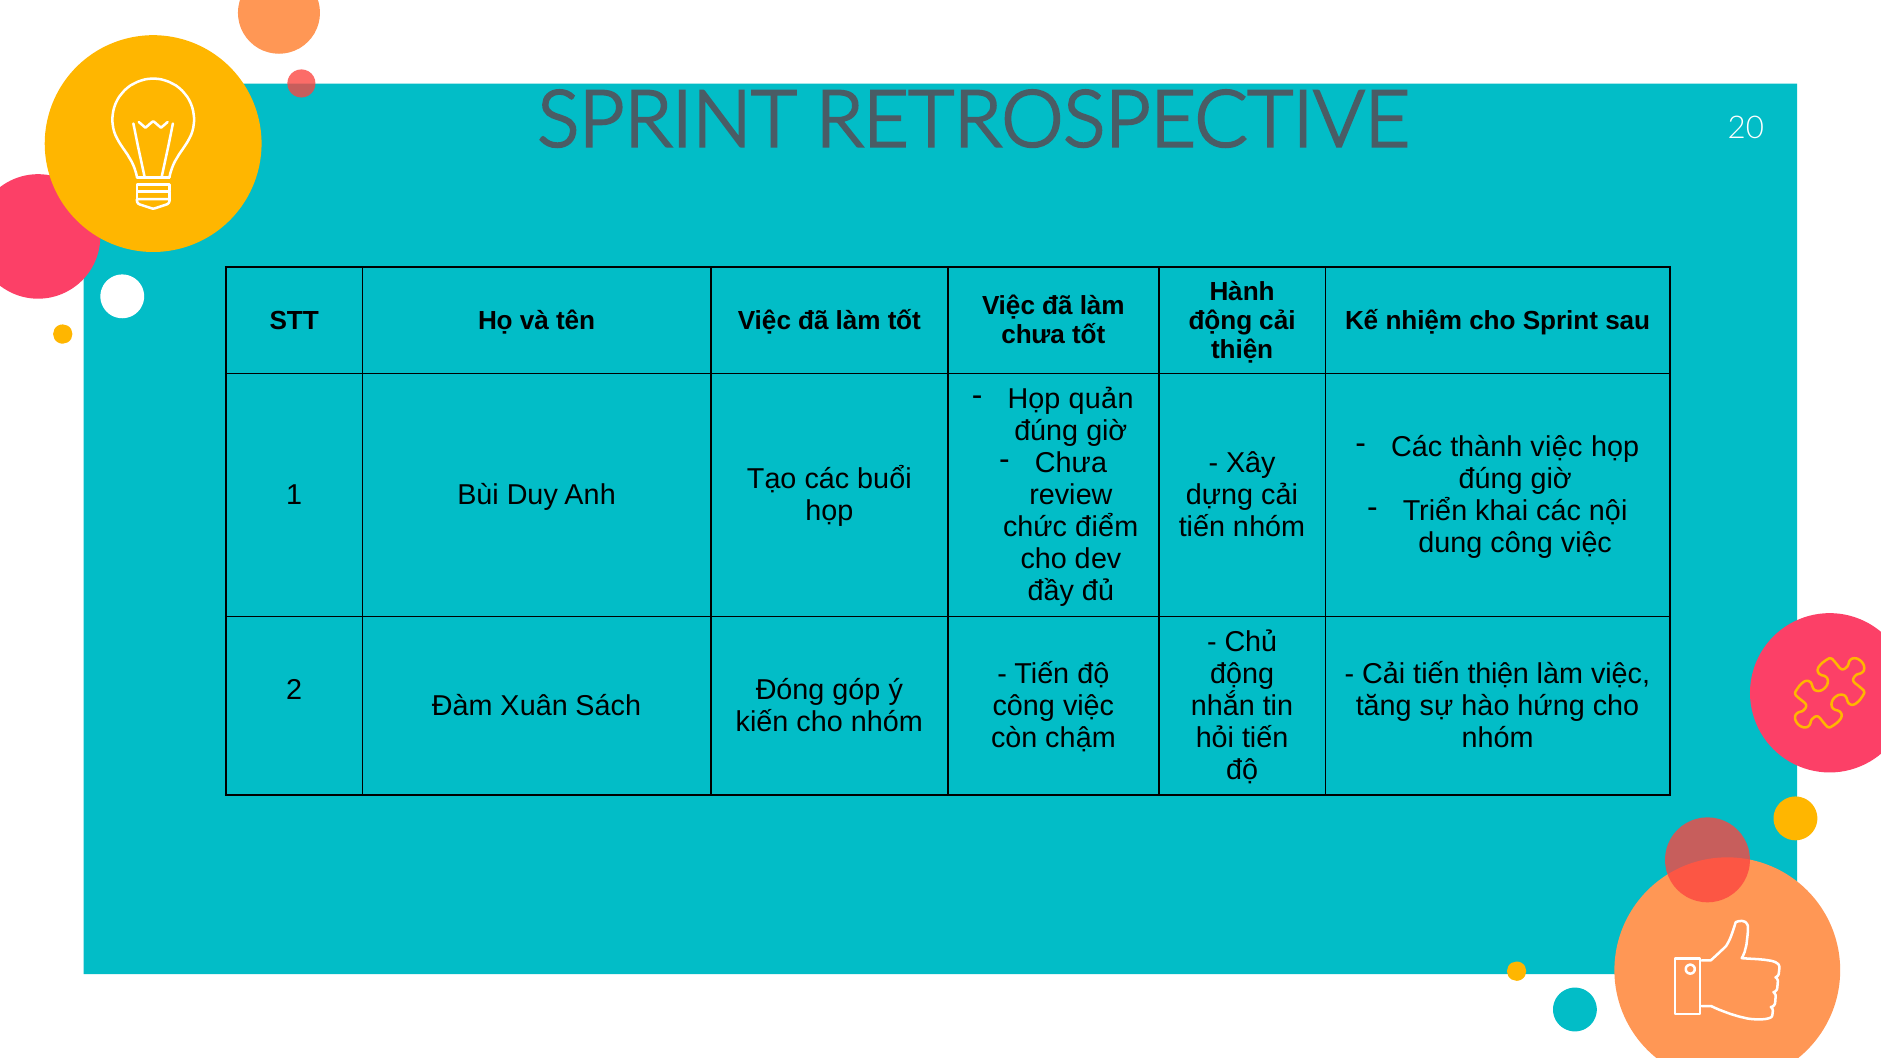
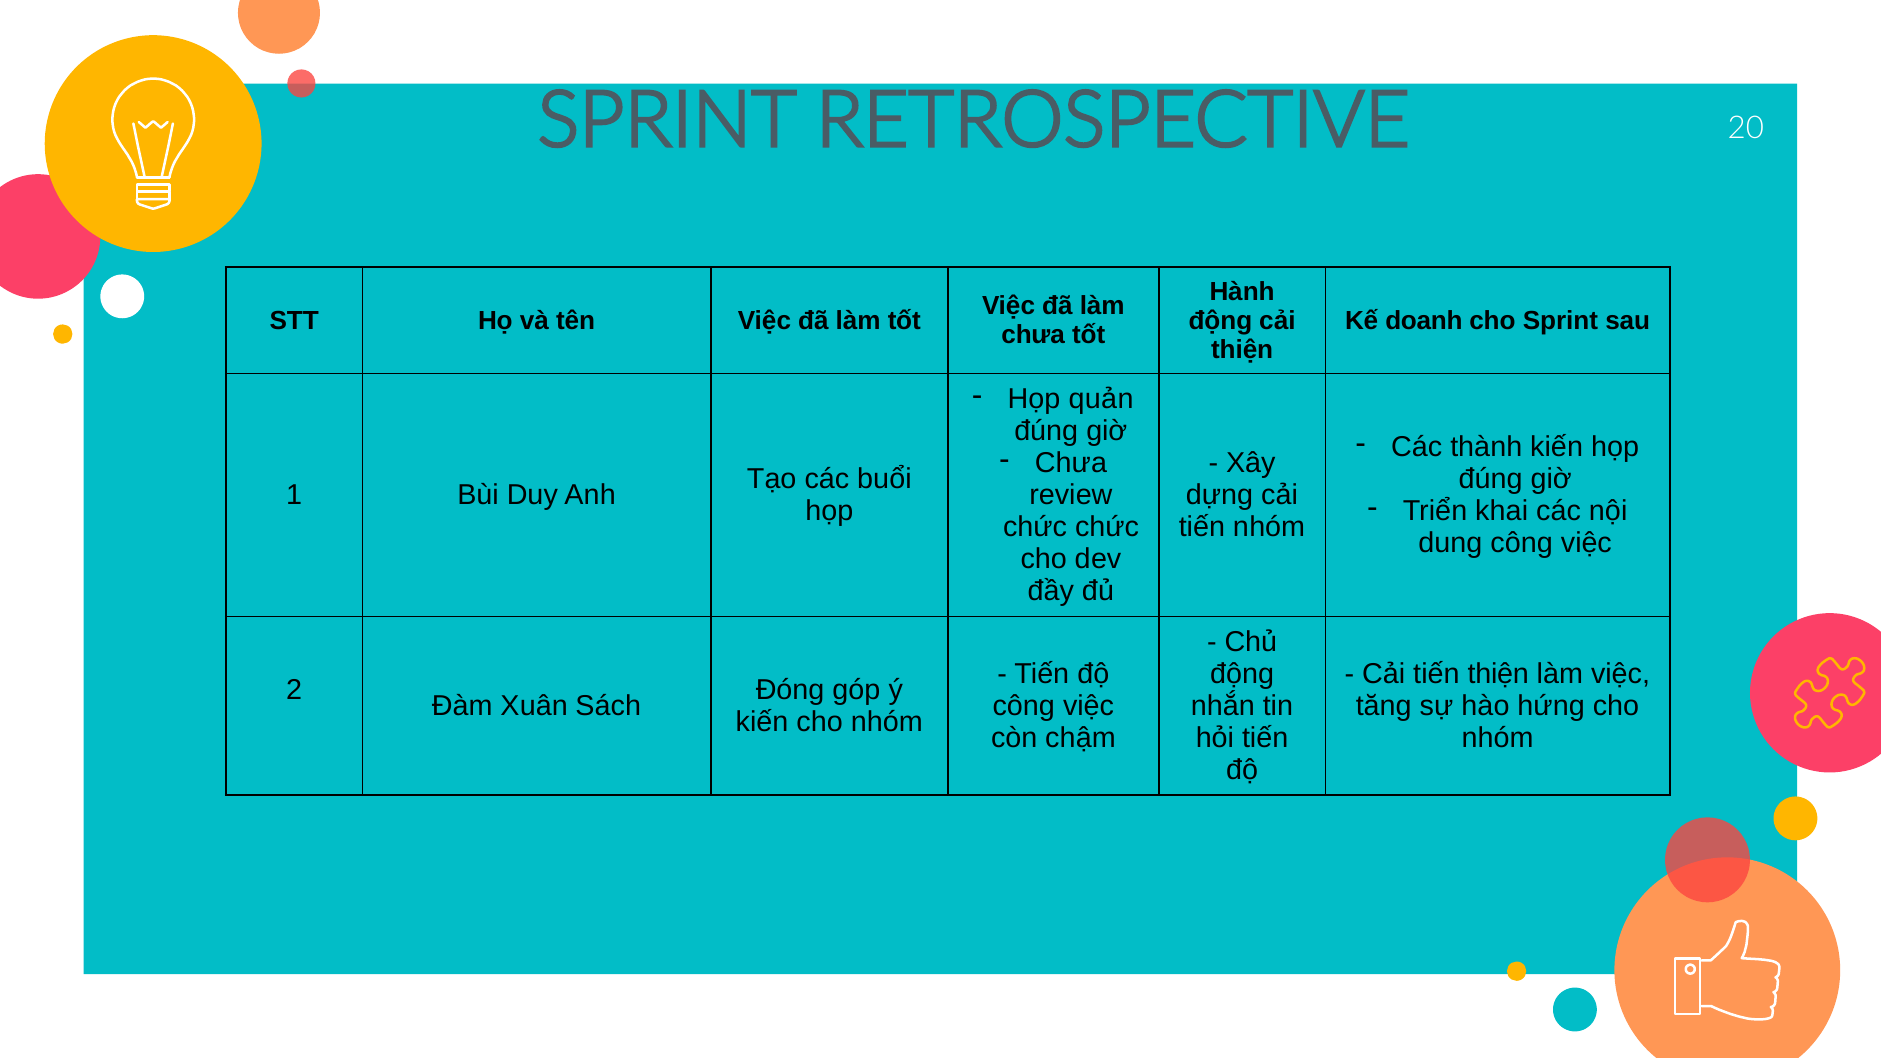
nhiệm: nhiệm -> doanh
thành việc: việc -> kiến
chức điểm: điểm -> chức
